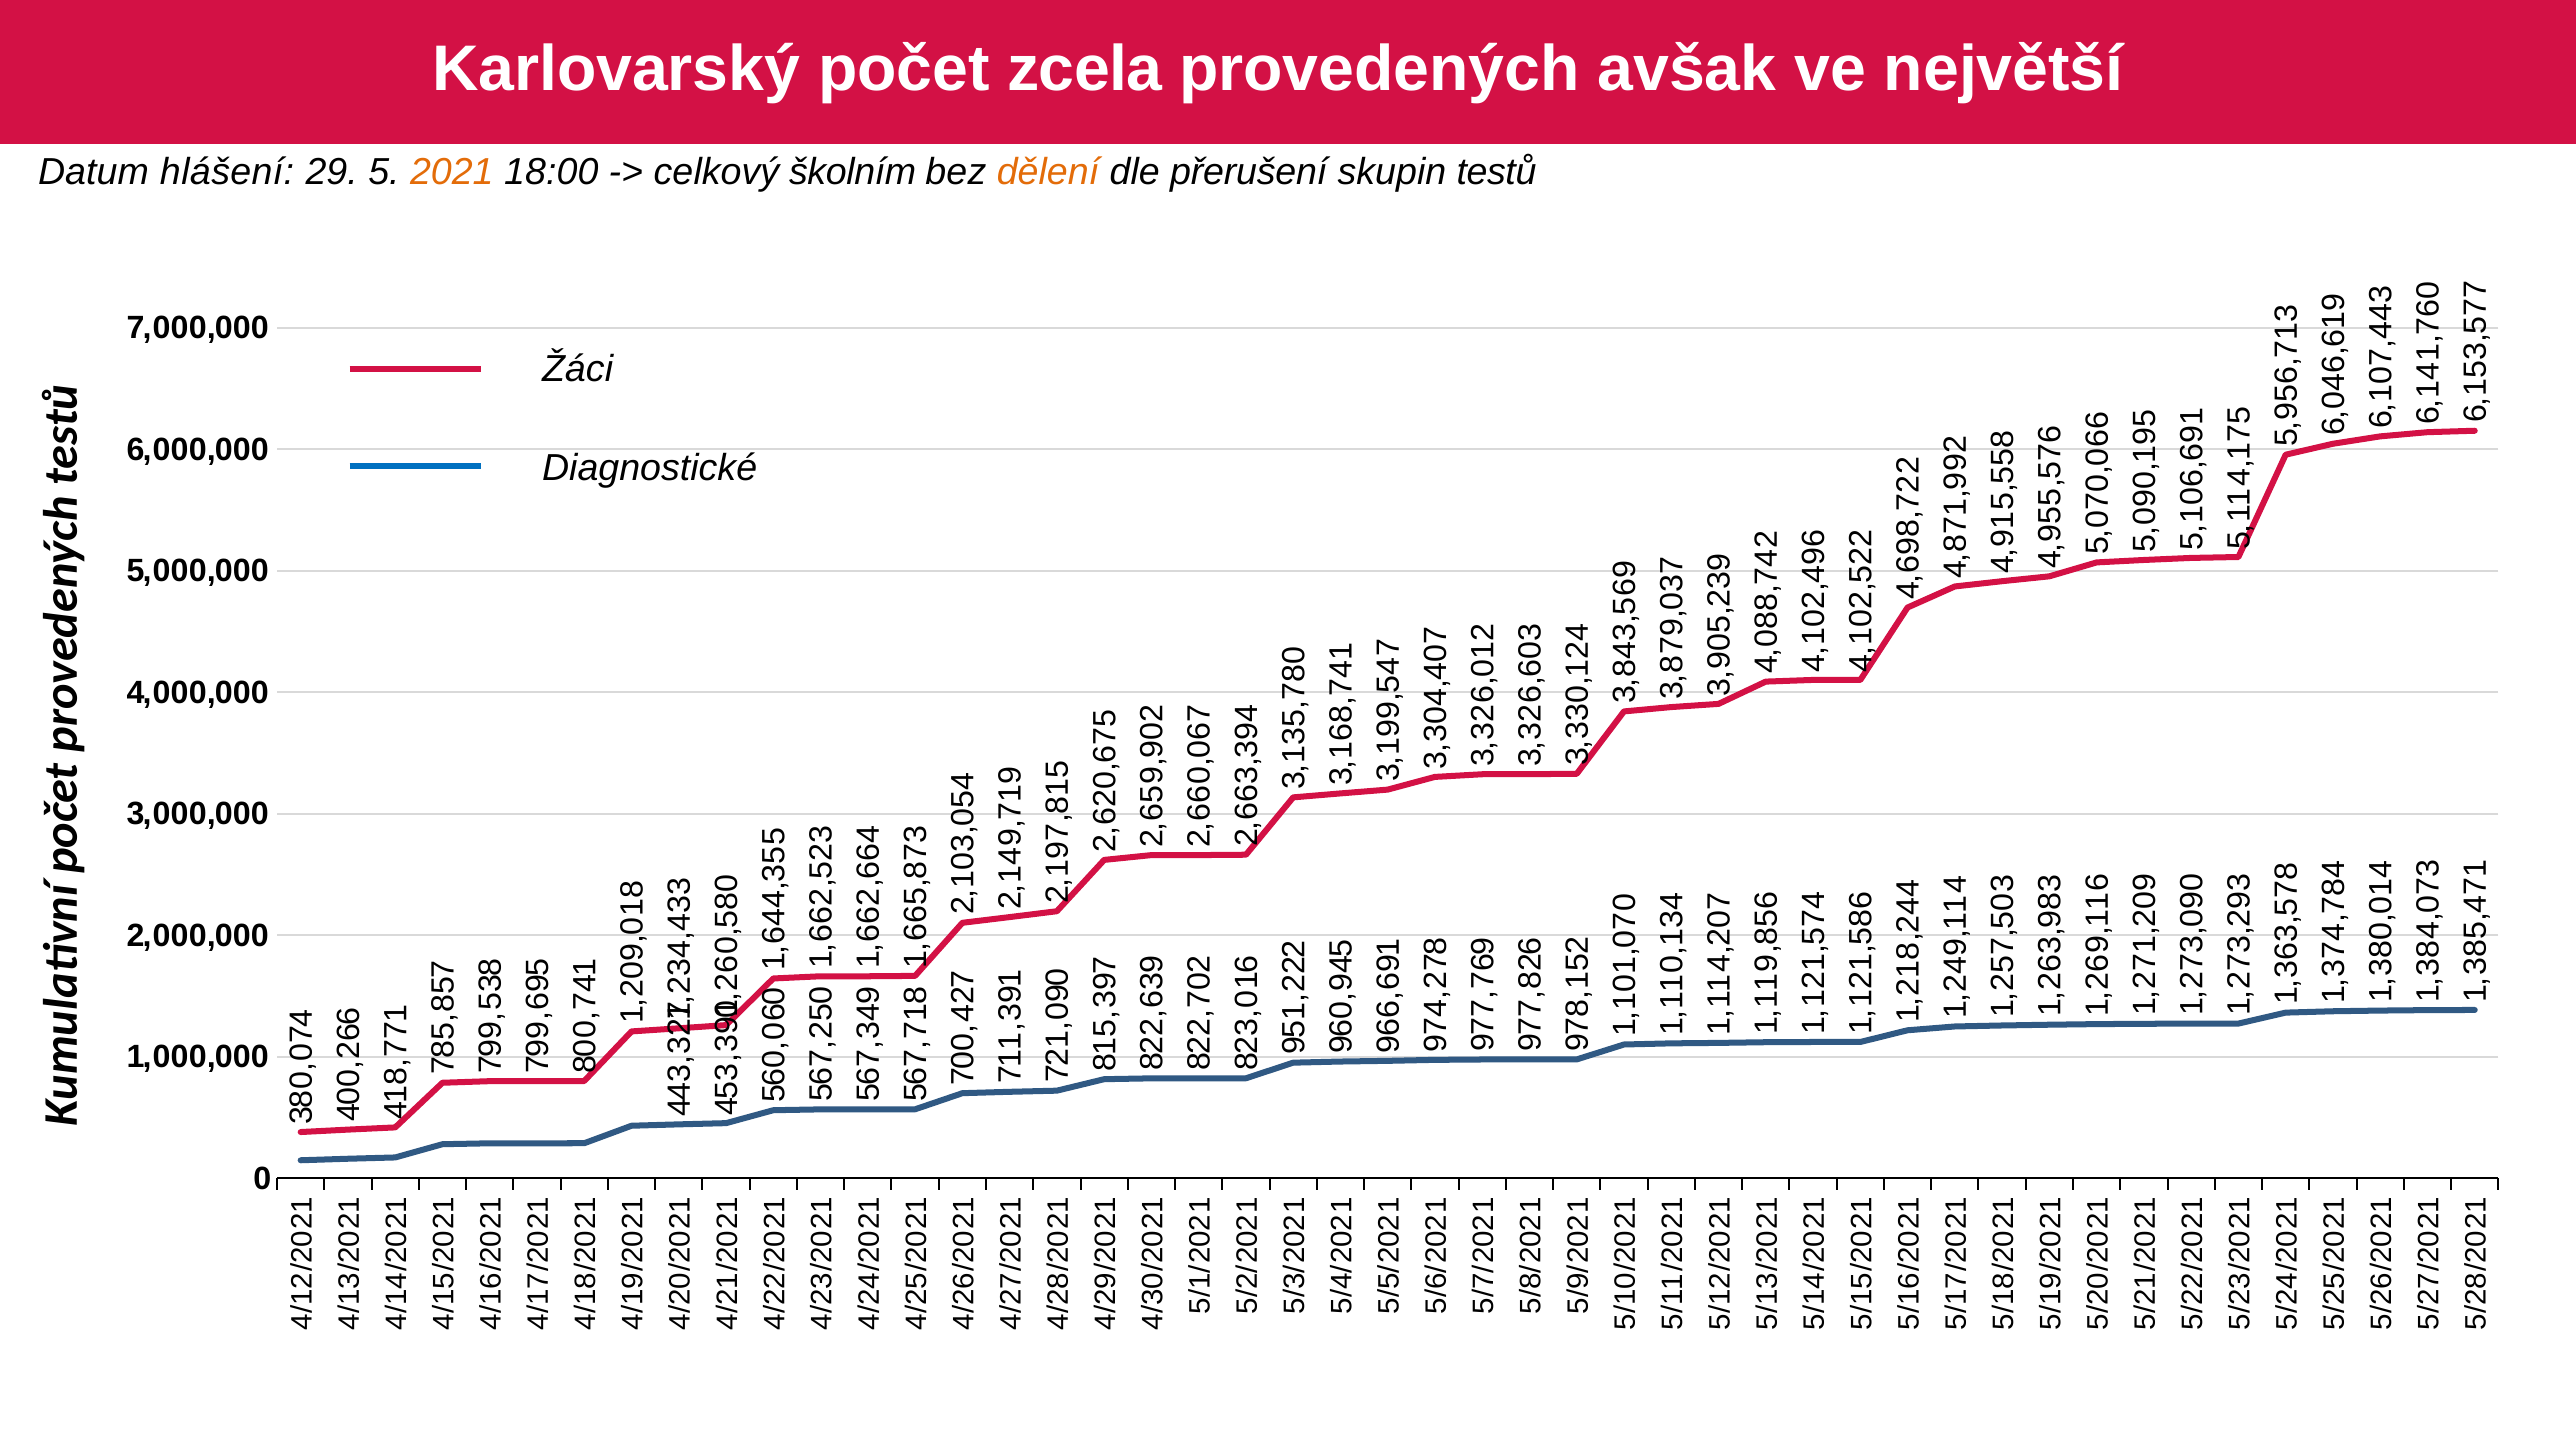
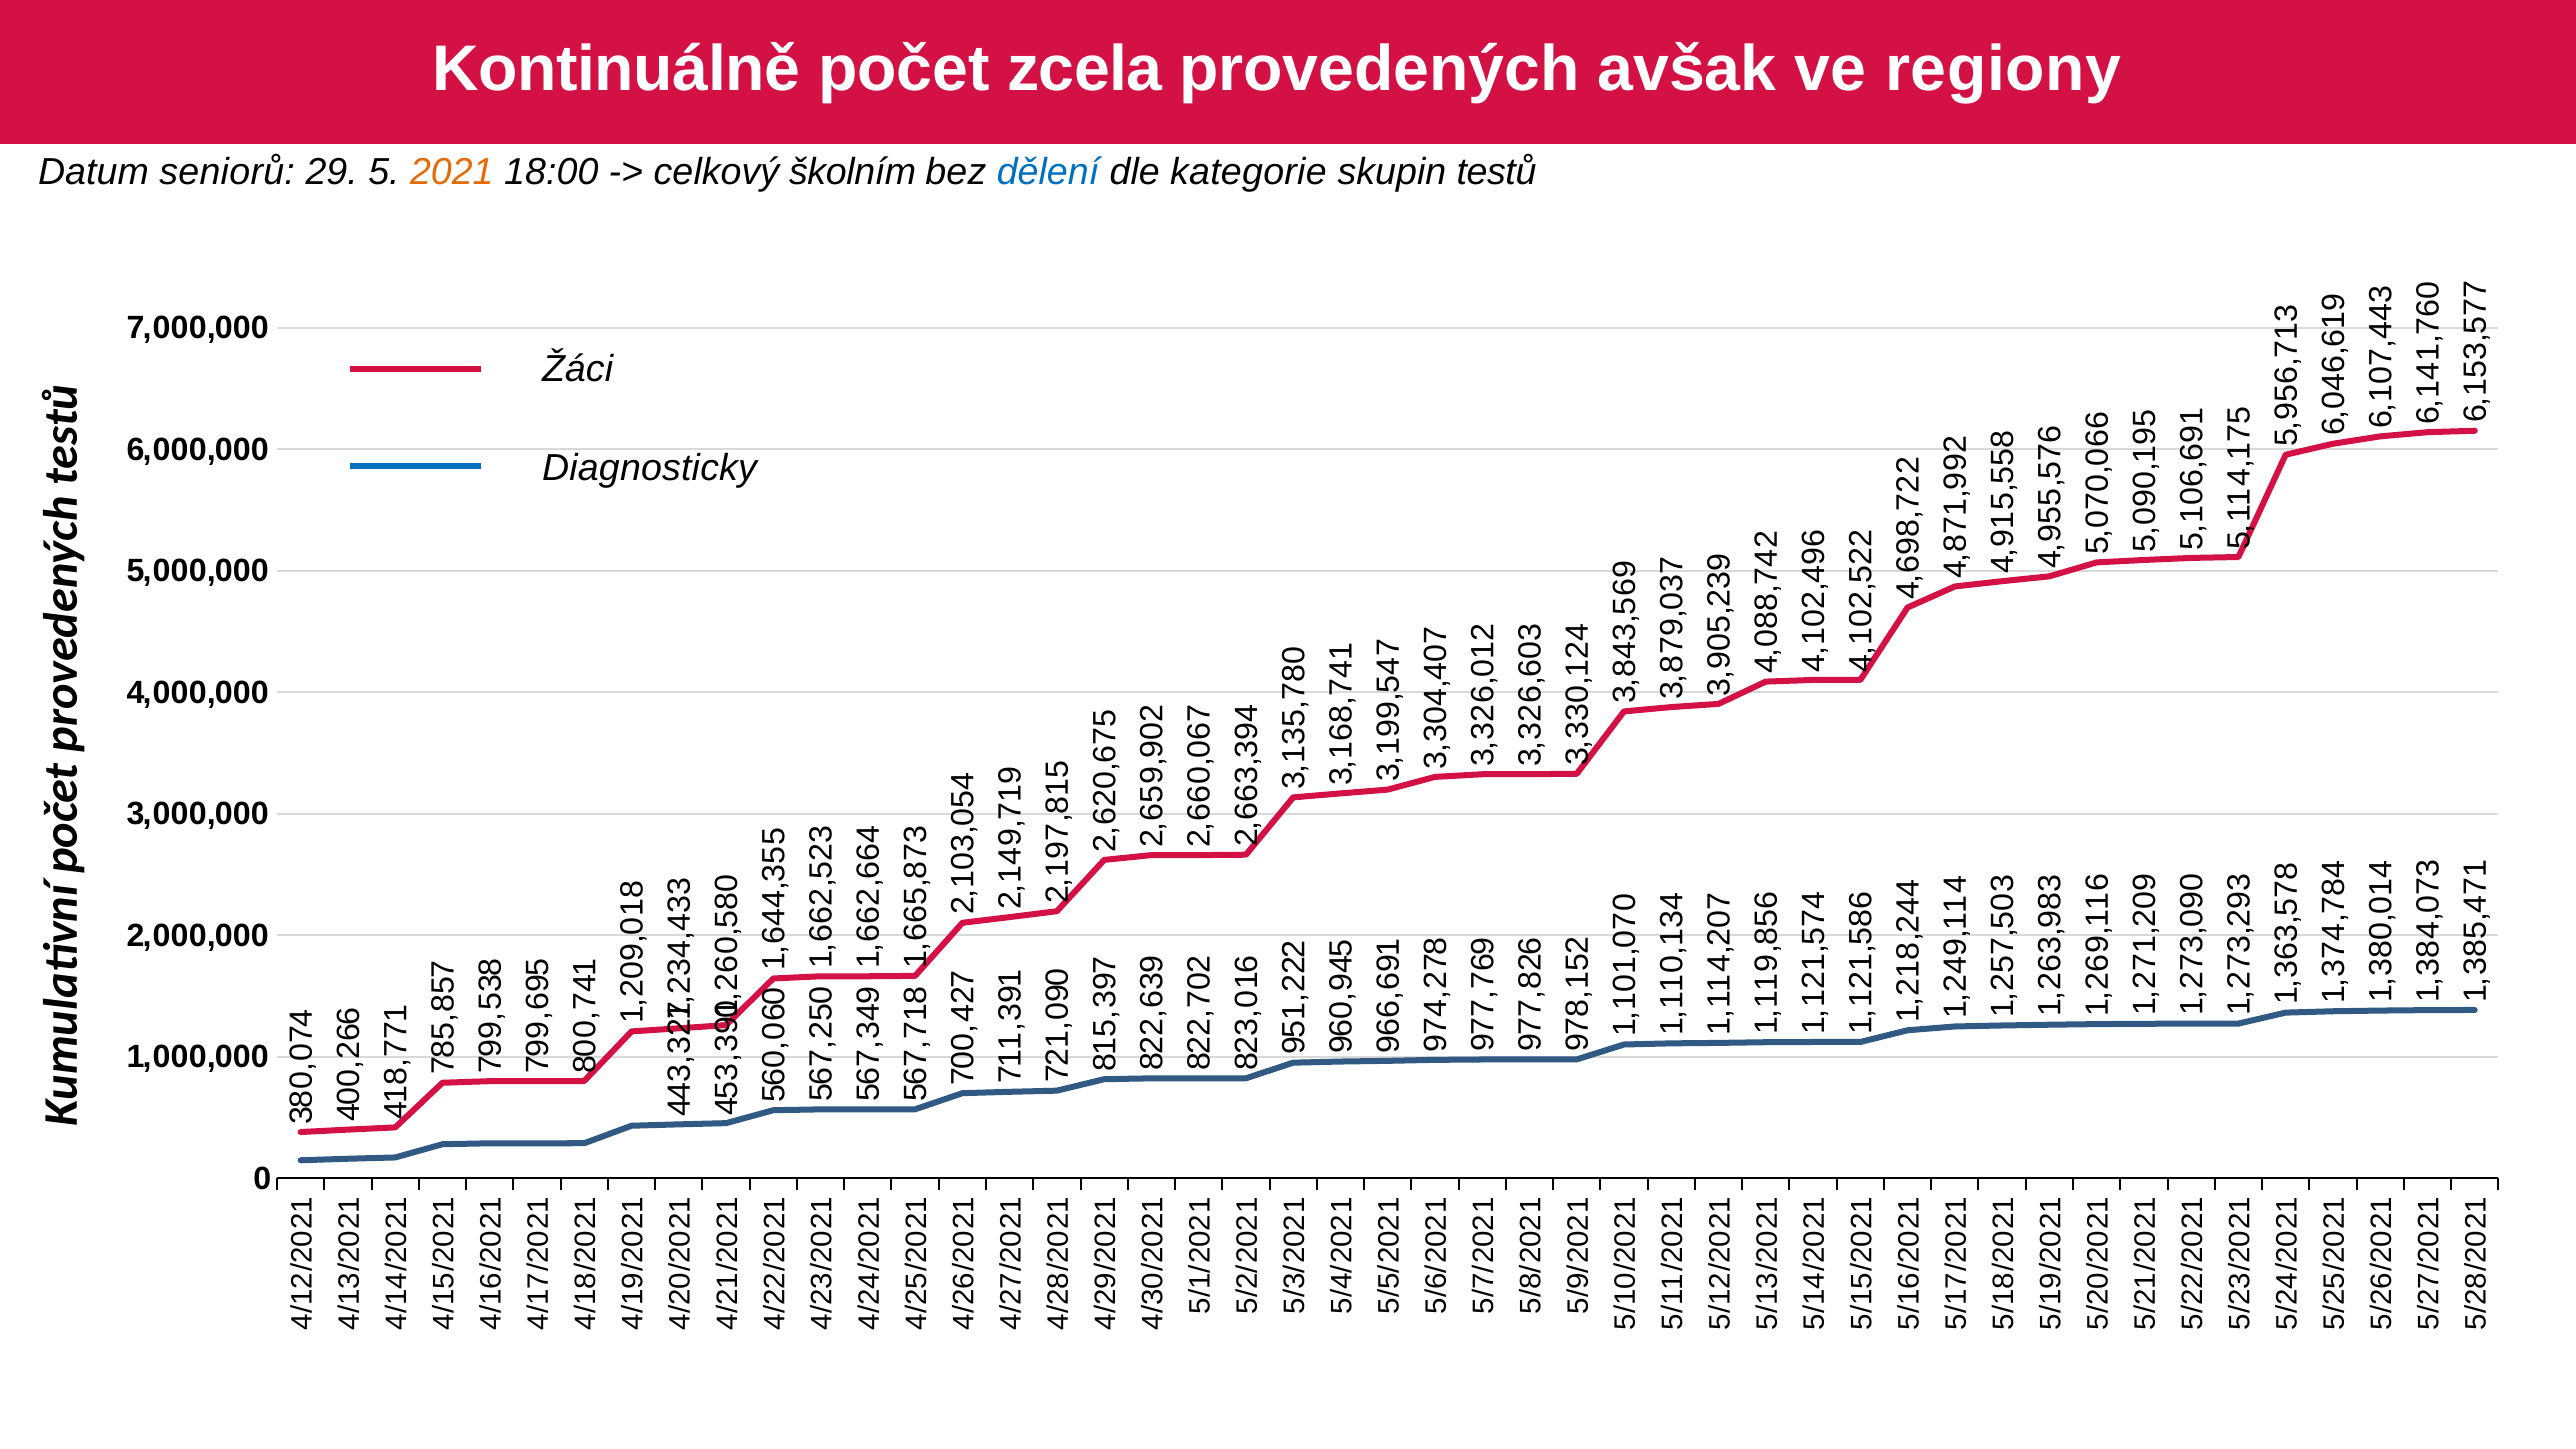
Karlovarský: Karlovarský -> Kontinuálně
největší: největší -> regiony
hlášení: hlášení -> seniorů
dělení colour: orange -> blue
přerušení: přerušení -> kategorie
Diagnostické: Diagnostické -> Diagnosticky
